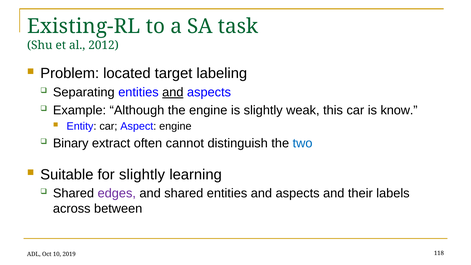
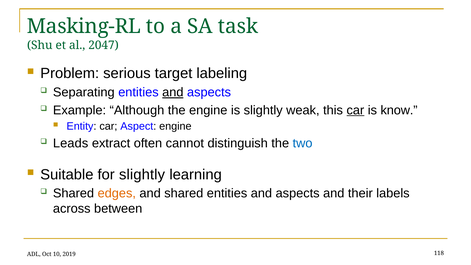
Existing-RL: Existing-RL -> Masking-RL
2012: 2012 -> 2047
located: located -> serious
car at (355, 110) underline: none -> present
Binary: Binary -> Leads
edges colour: purple -> orange
